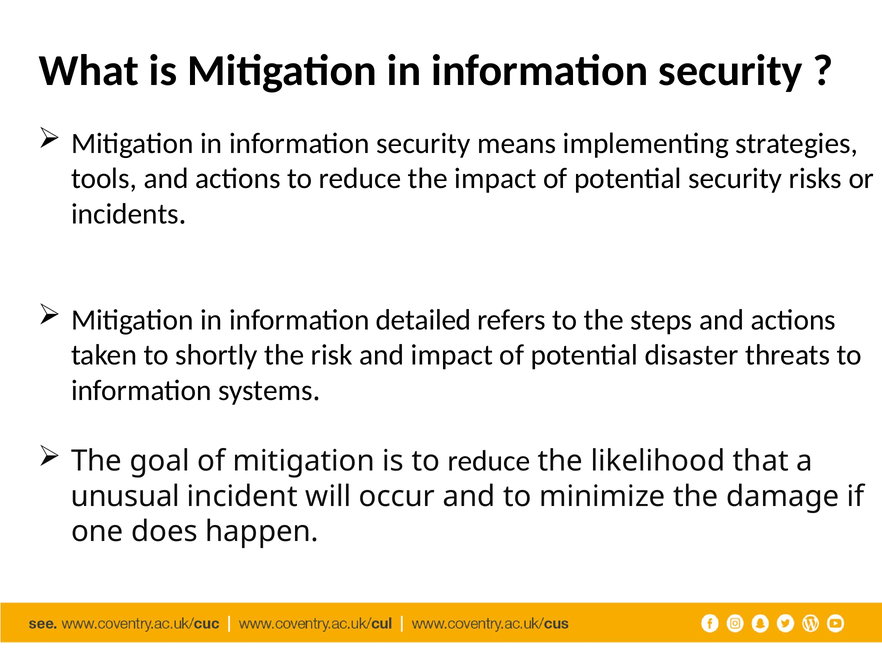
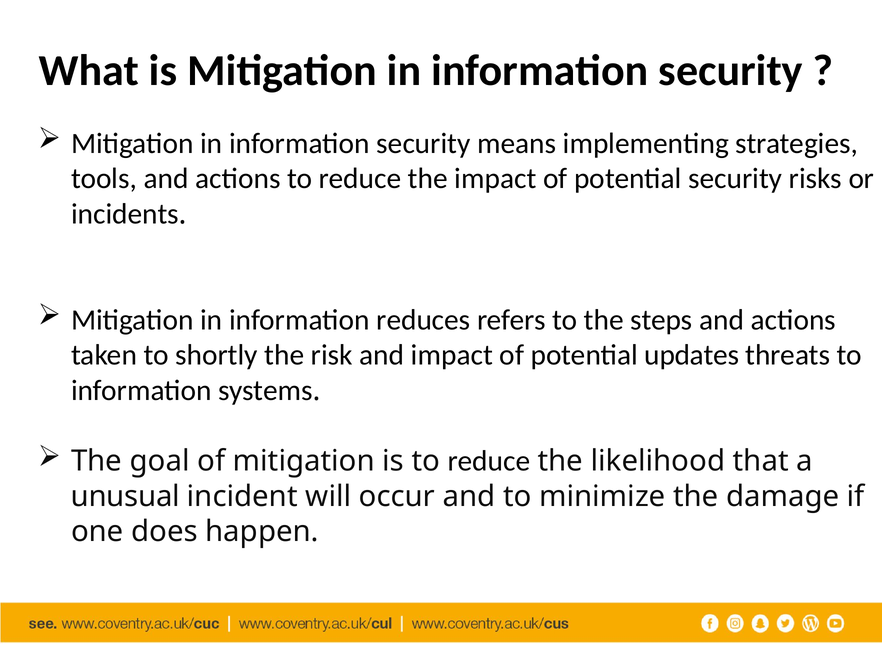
detailed: detailed -> reduces
disaster: disaster -> updates
